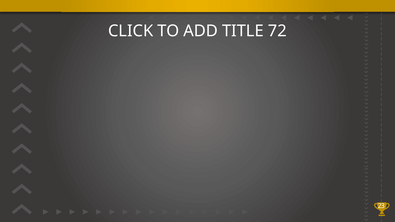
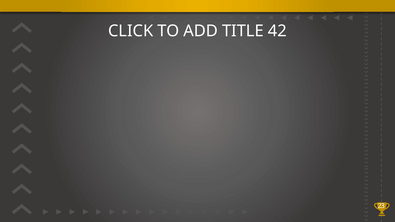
72: 72 -> 42
